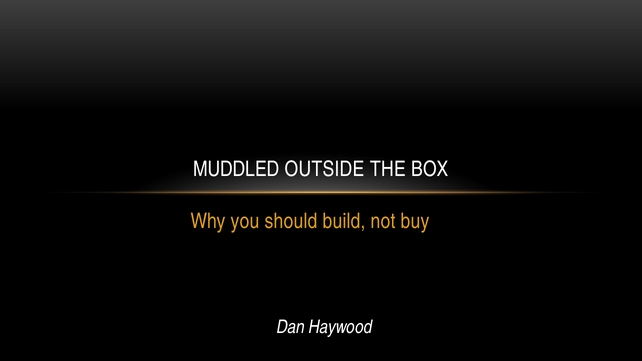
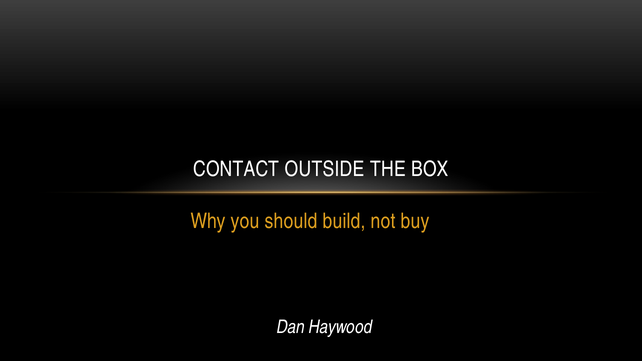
MUDDLED: MUDDLED -> CONTACT
